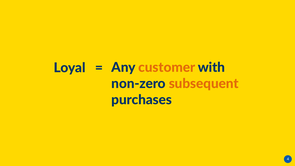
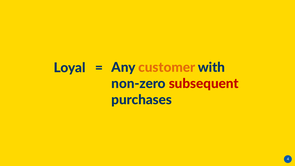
subsequent colour: orange -> red
